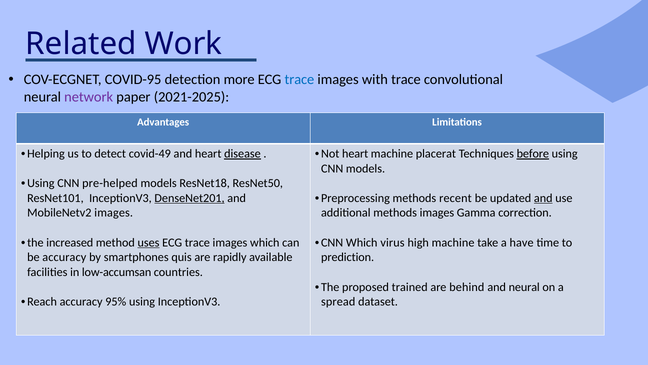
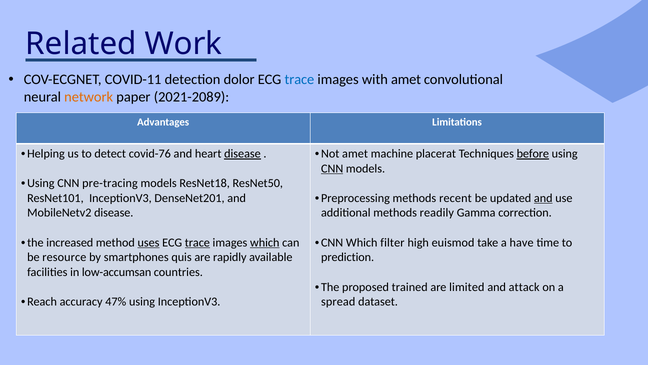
COVID-95: COVID-95 -> COVID-11
more: more -> dolor
with trace: trace -> amet
network colour: purple -> orange
2021-2025: 2021-2025 -> 2021-2089
covid-49: covid-49 -> covid-76
Not heart: heart -> amet
CNN at (332, 168) underline: none -> present
pre-helped: pre-helped -> pre-tracing
DenseNet201 underline: present -> none
MobileNetv2 images: images -> disease
methods images: images -> readily
trace at (197, 242) underline: none -> present
which at (265, 242) underline: none -> present
virus: virus -> filter
high machine: machine -> euismod
be accuracy: accuracy -> resource
behind: behind -> limited
and neural: neural -> attack
95%: 95% -> 47%
